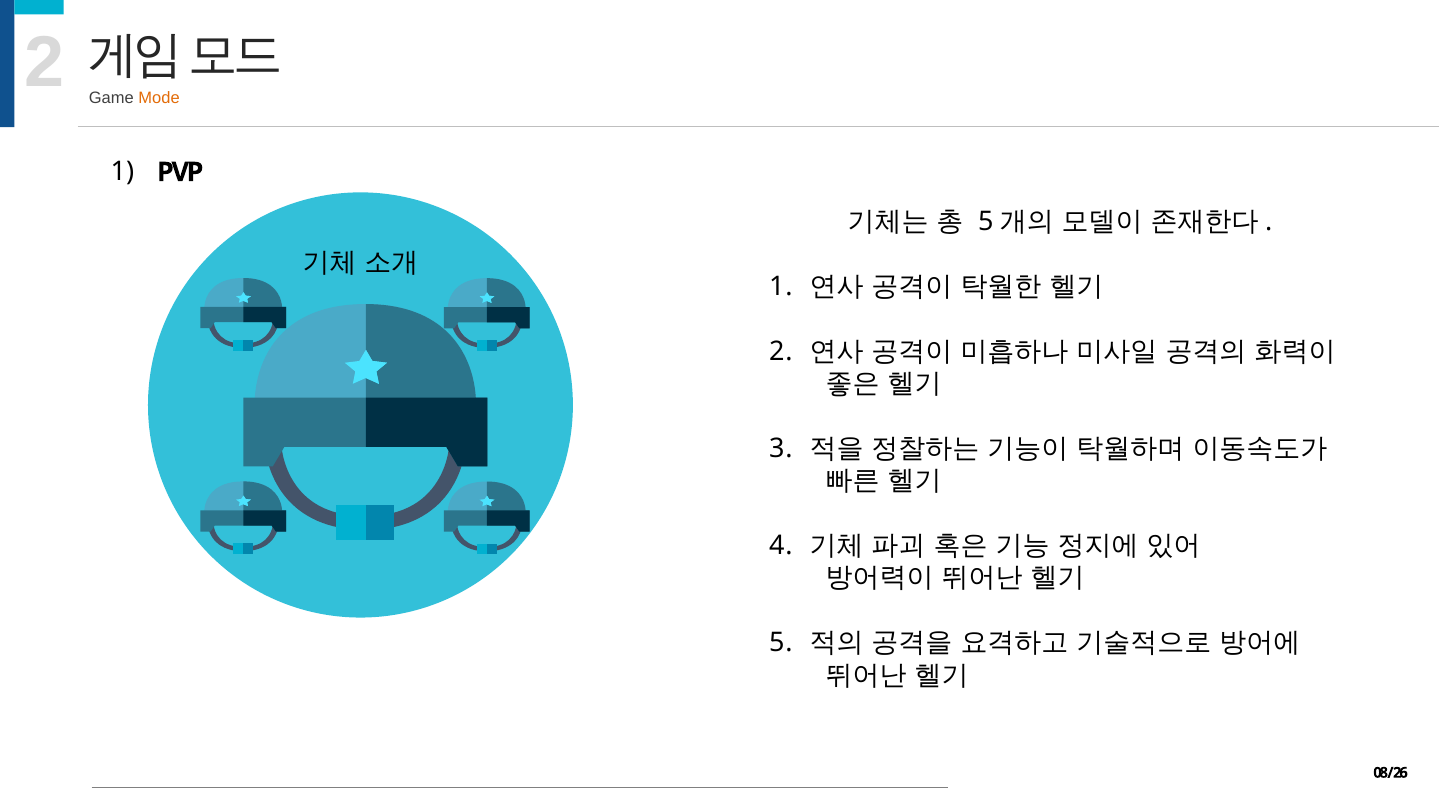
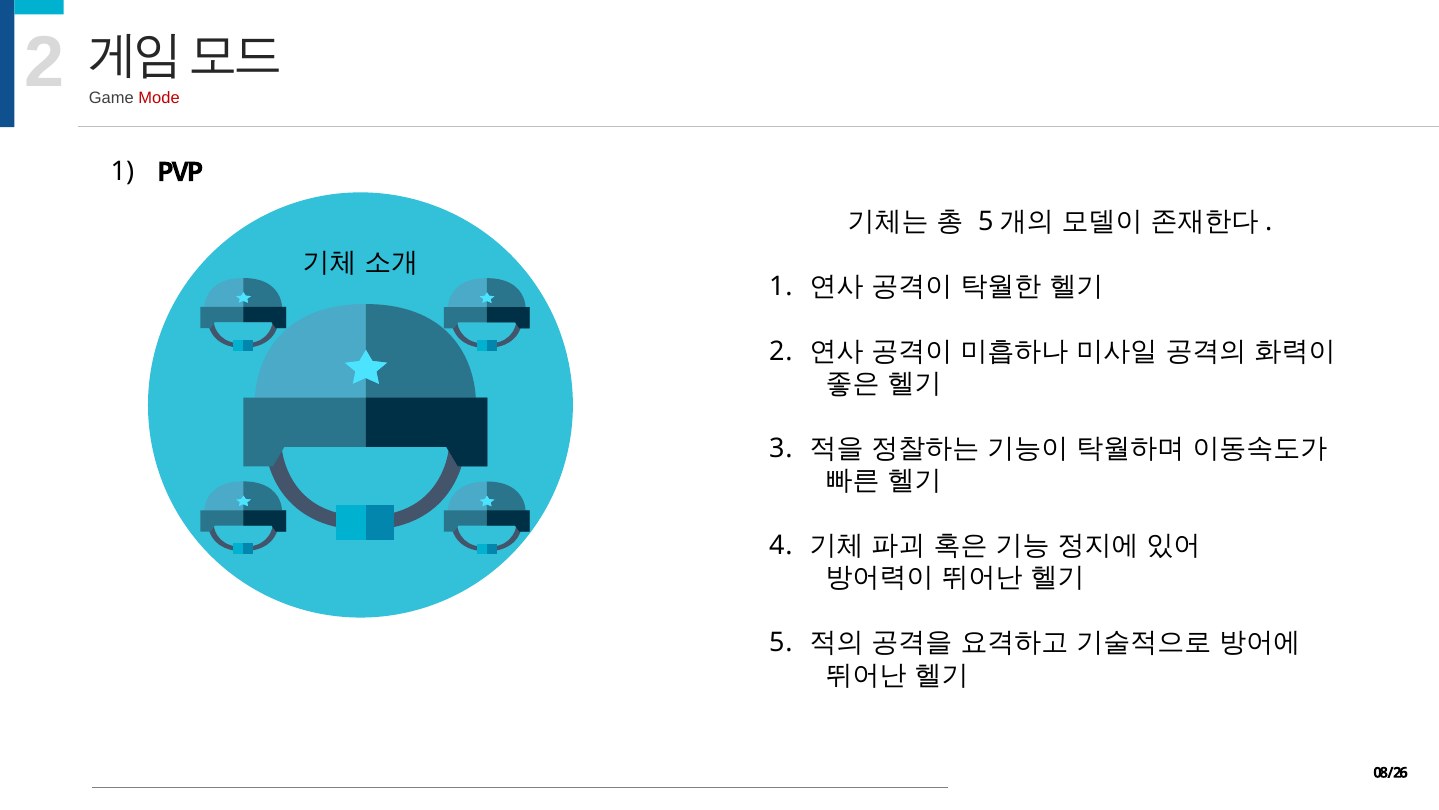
Mode colour: orange -> red
